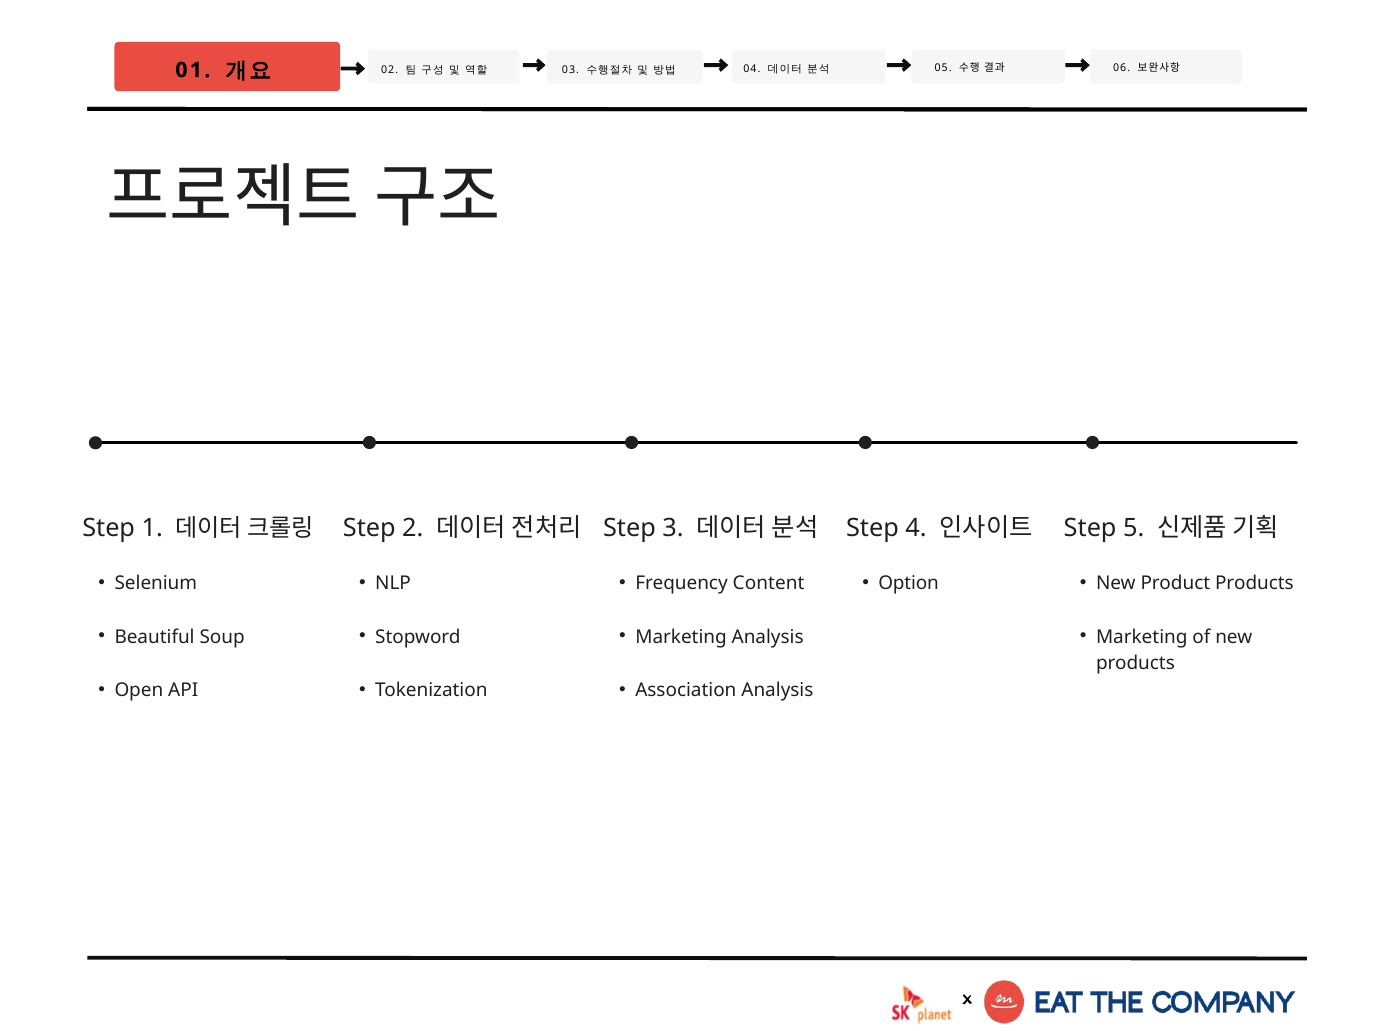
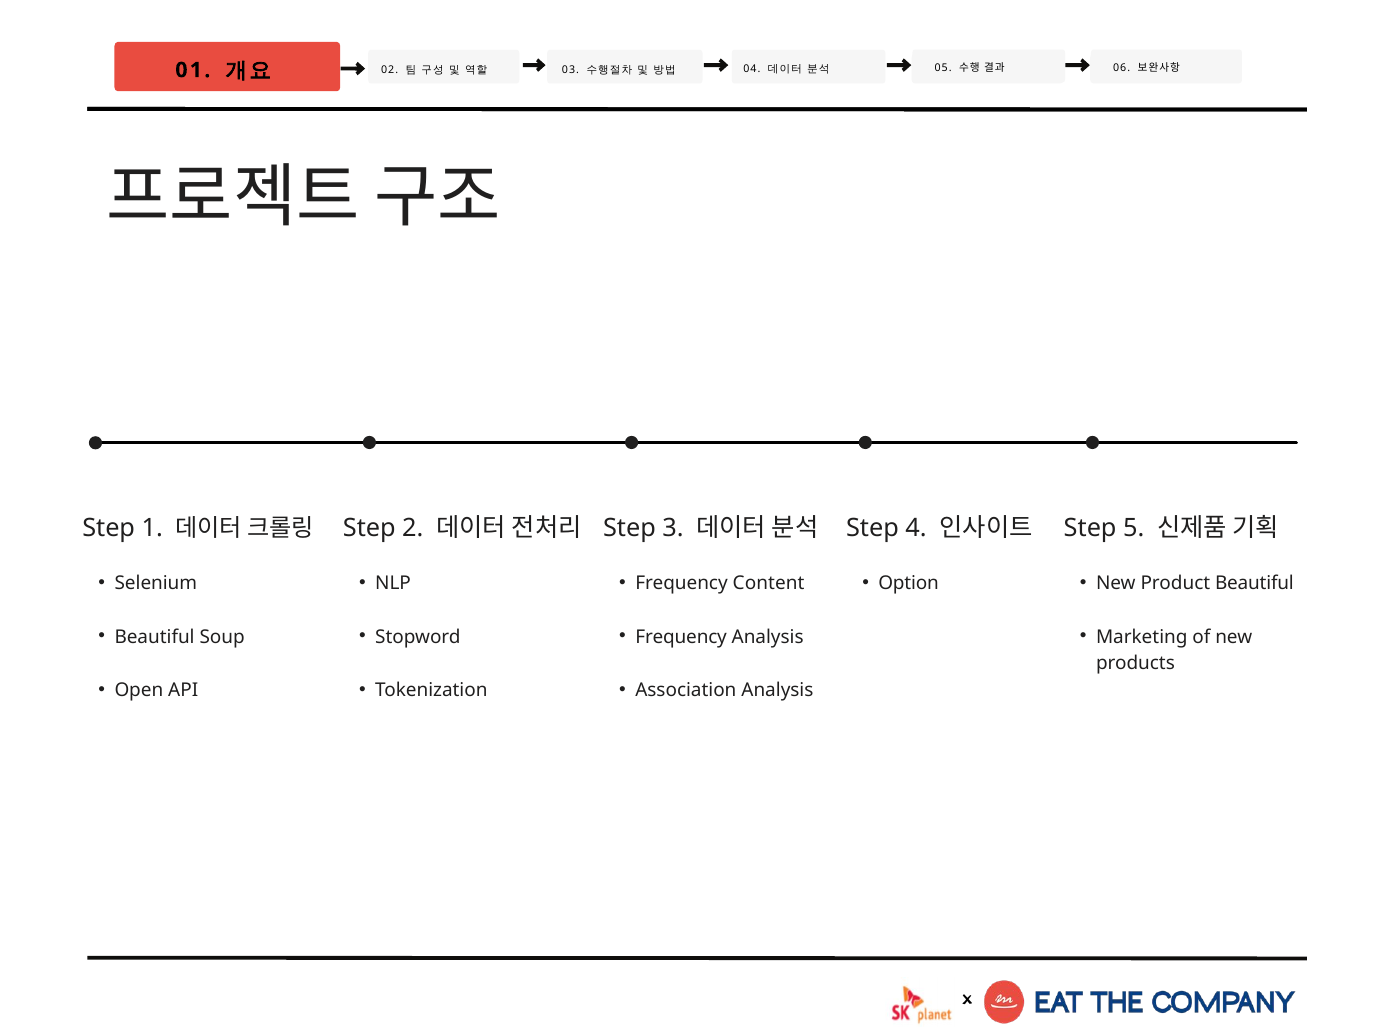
Product Products: Products -> Beautiful
Marketing at (681, 636): Marketing -> Frequency
